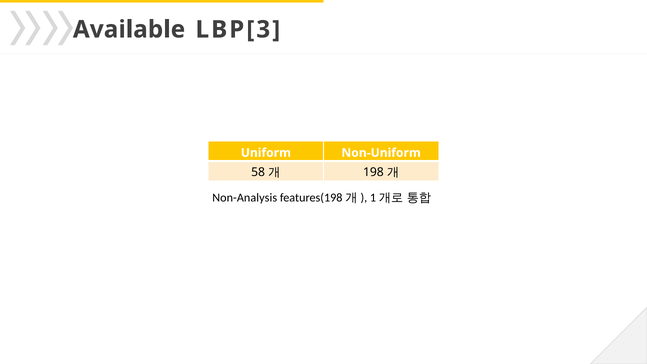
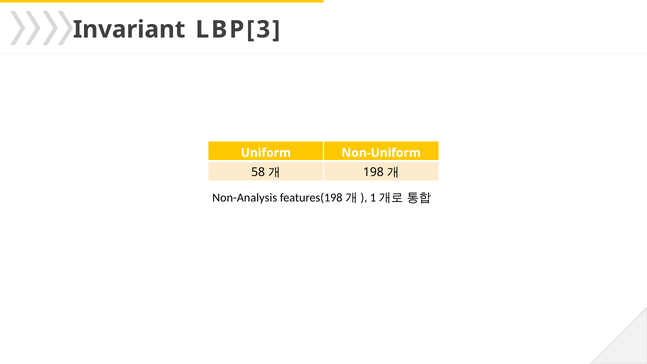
Available: Available -> Invariant
